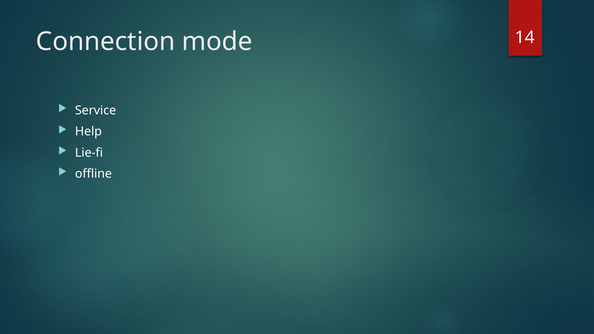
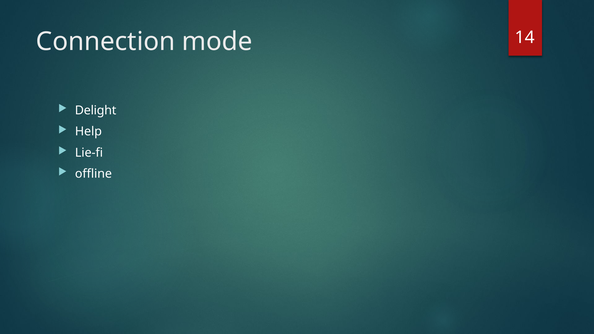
Service: Service -> Delight
